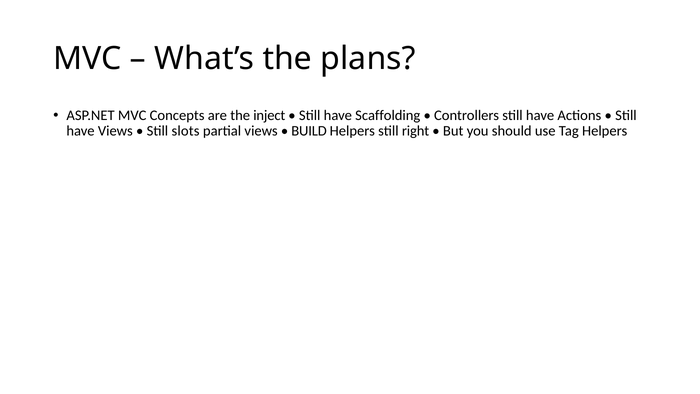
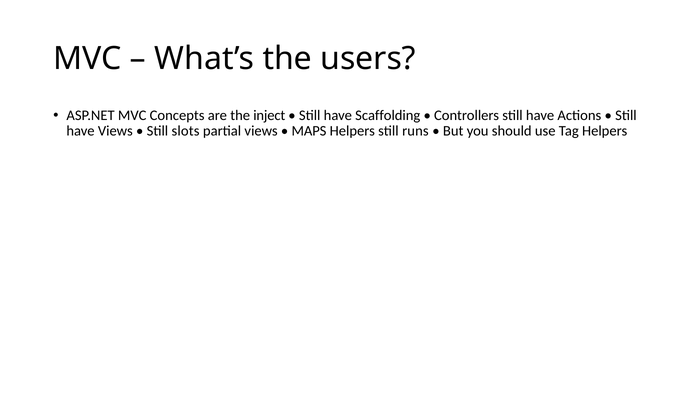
plans: plans -> users
BUILD: BUILD -> MAPS
right: right -> runs
